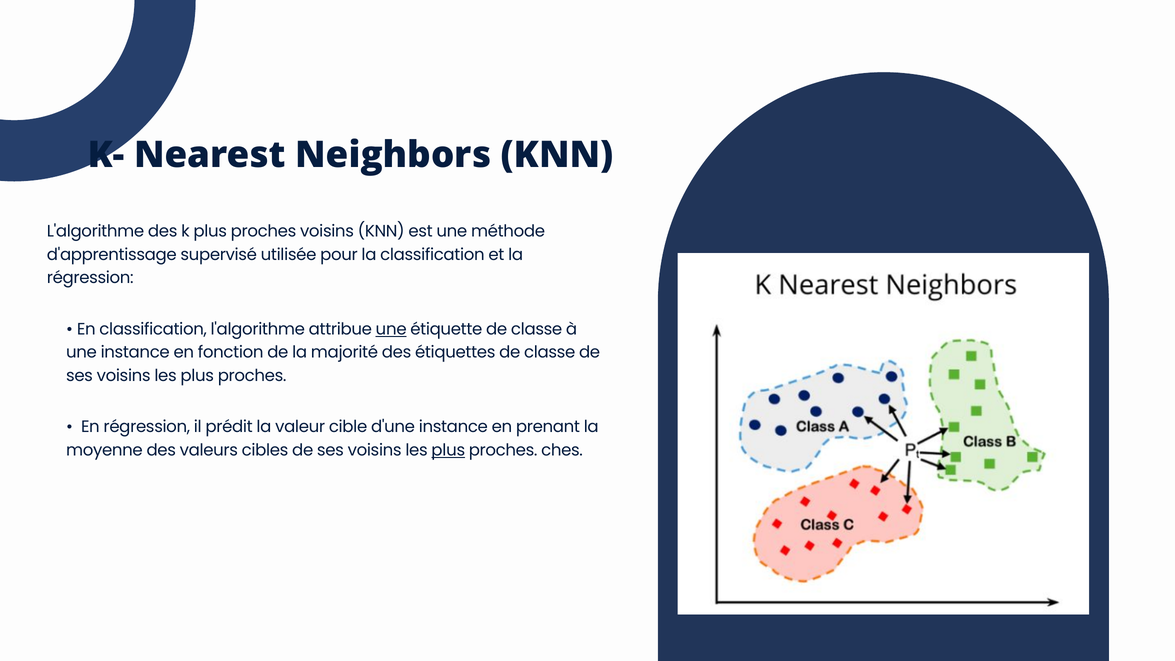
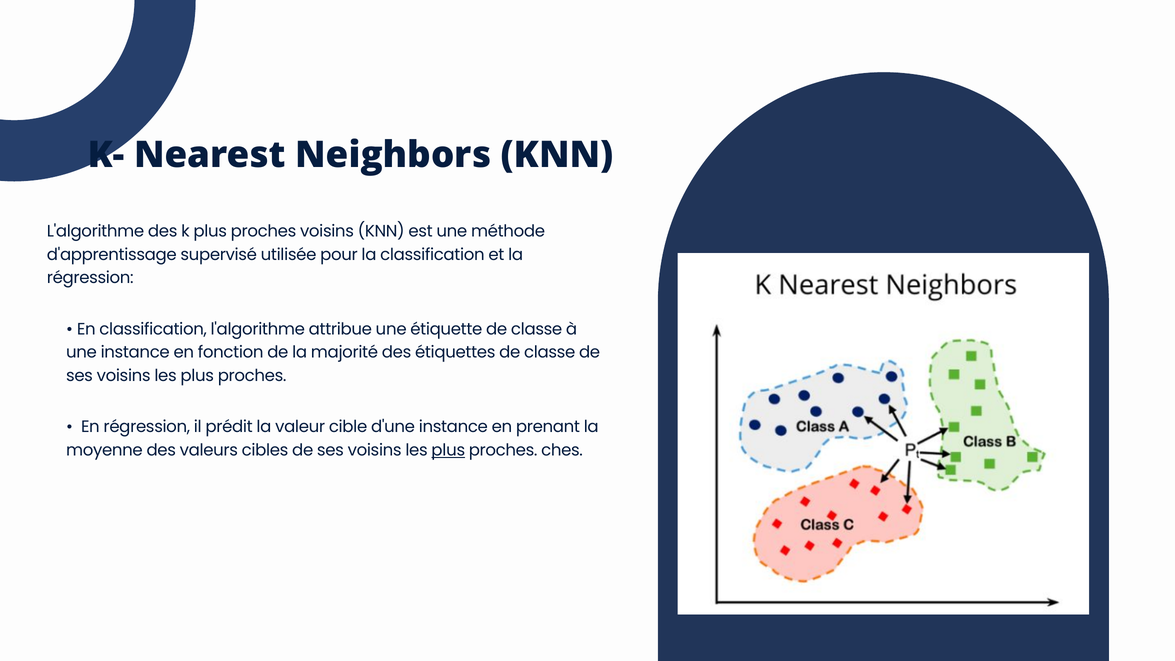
une at (391, 329) underline: present -> none
